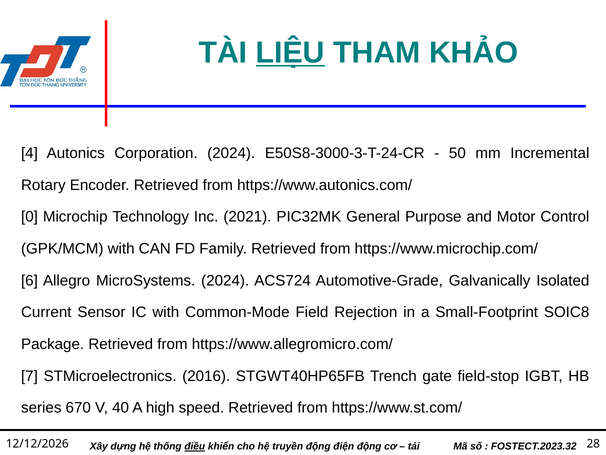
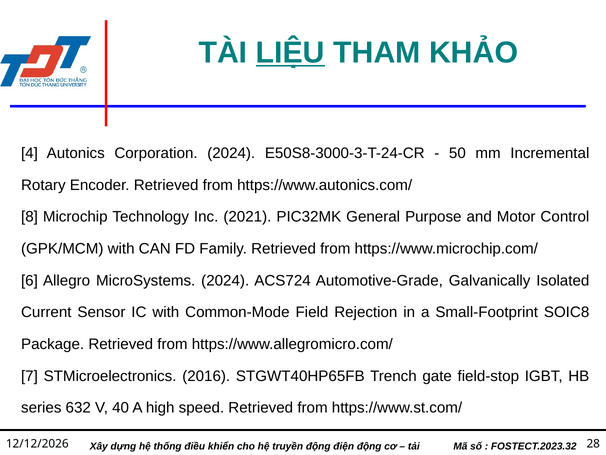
0: 0 -> 8
670: 670 -> 632
điều underline: present -> none
